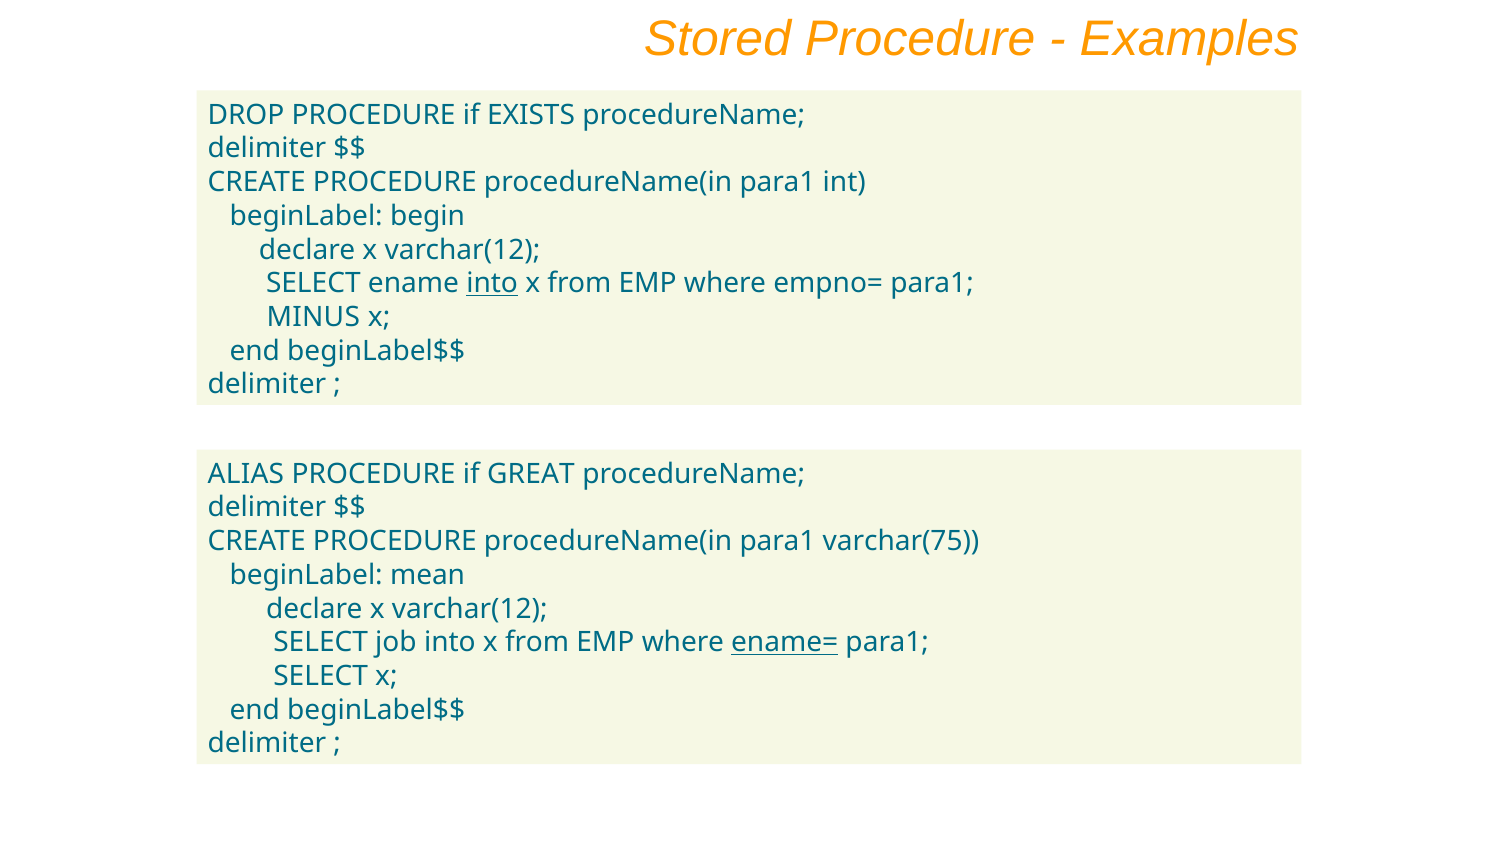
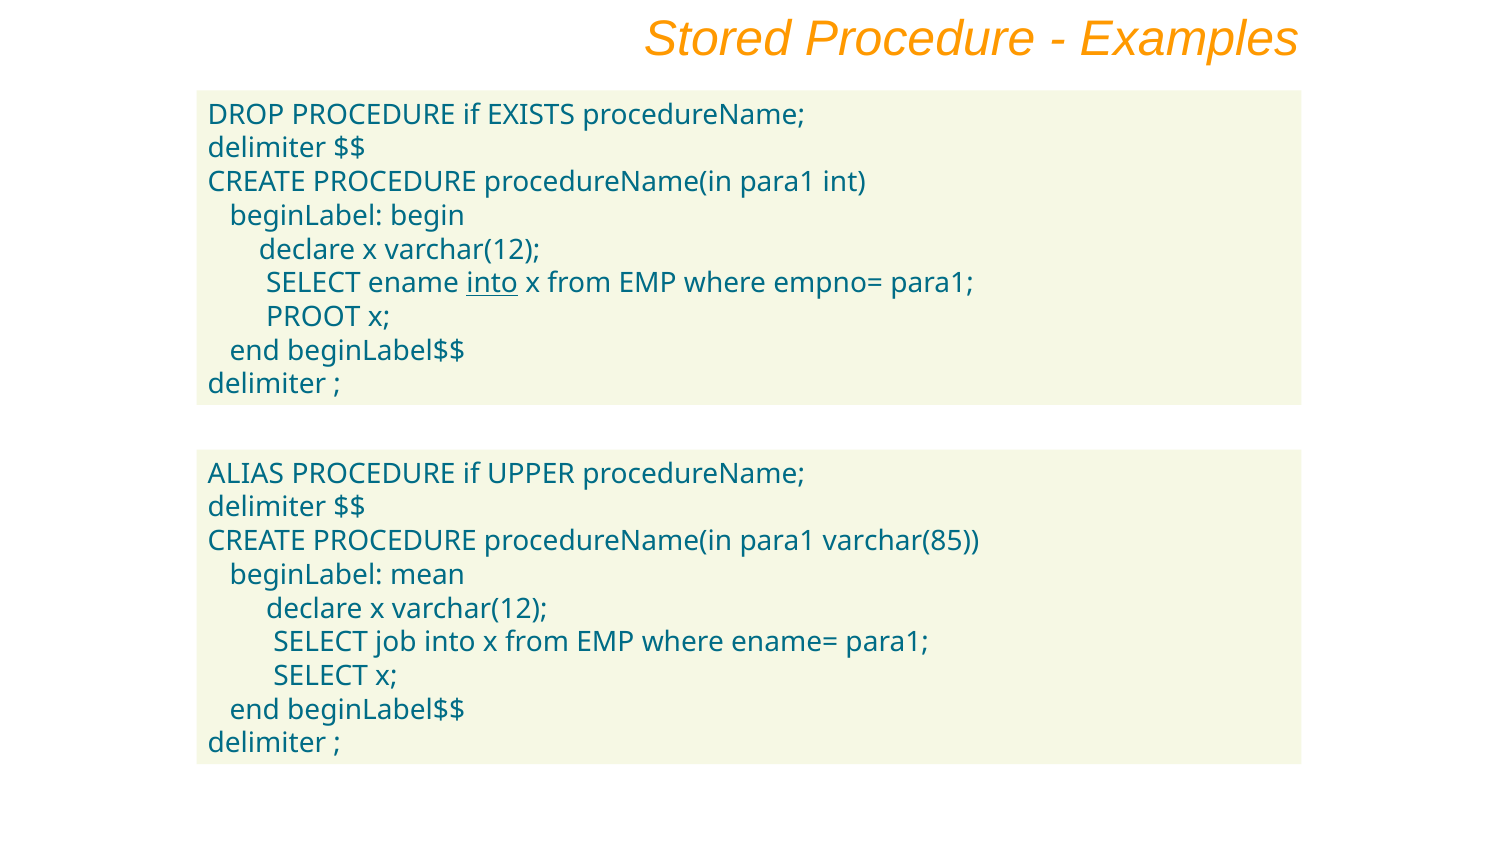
MINUS: MINUS -> PROOT
GREAT: GREAT -> UPPER
varchar(75: varchar(75 -> varchar(85
ename= underline: present -> none
